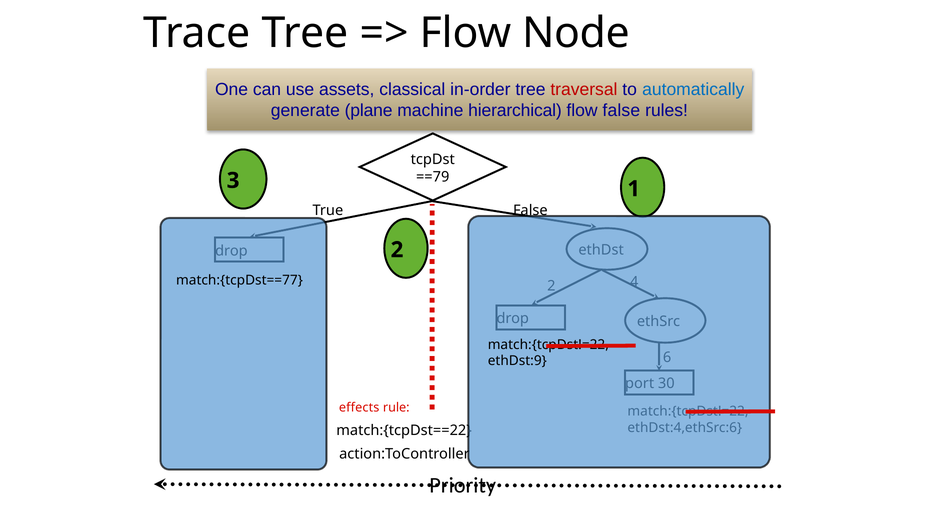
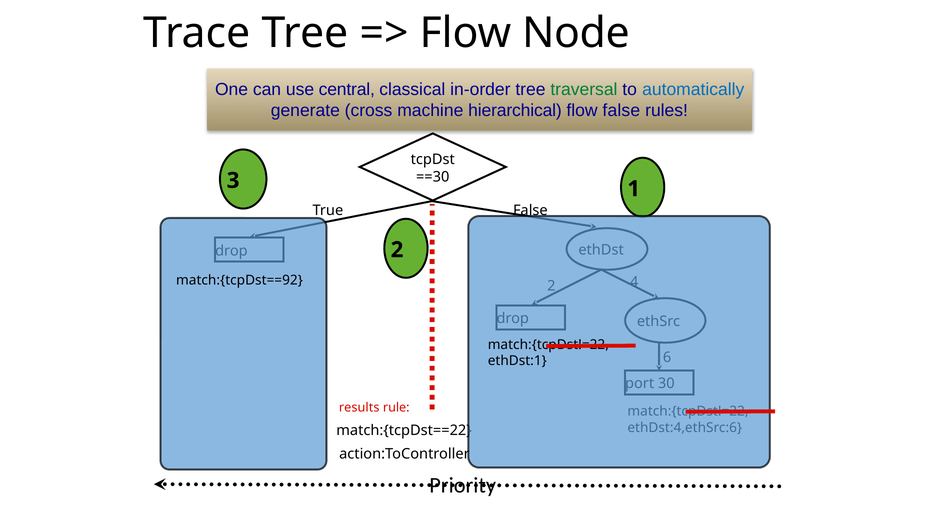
assets: assets -> central
traversal colour: red -> green
plane: plane -> cross
==79: ==79 -> ==30
match:{tcpDst==77: match:{tcpDst==77 -> match:{tcpDst==92
ethDst:9: ethDst:9 -> ethDst:1
effects: effects -> results
